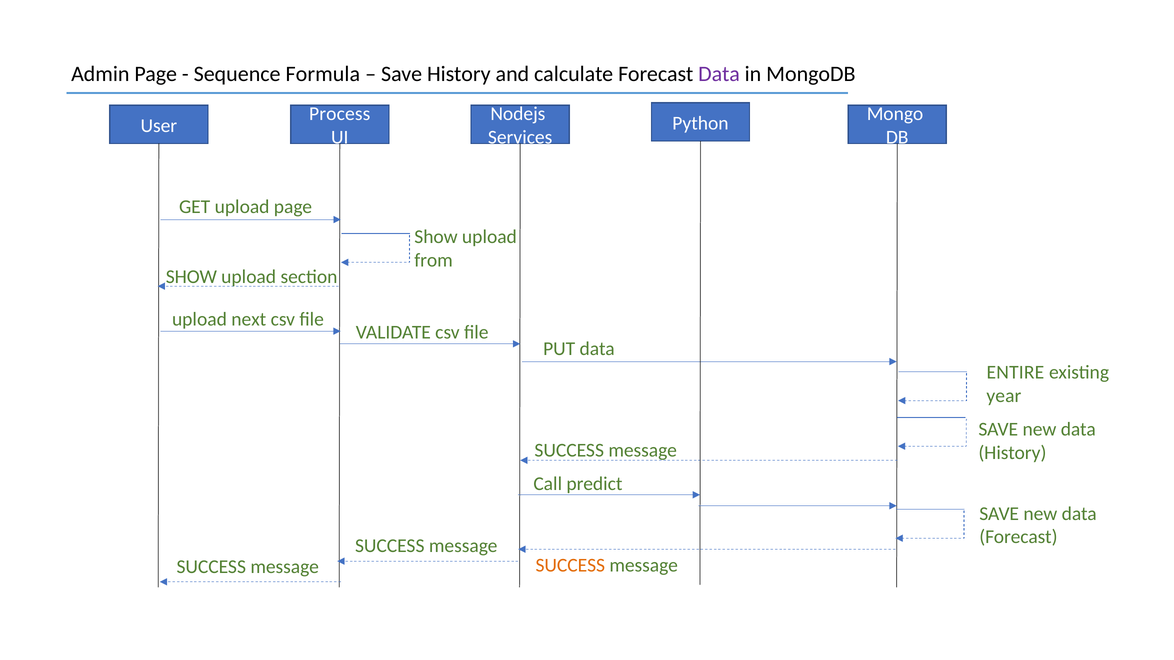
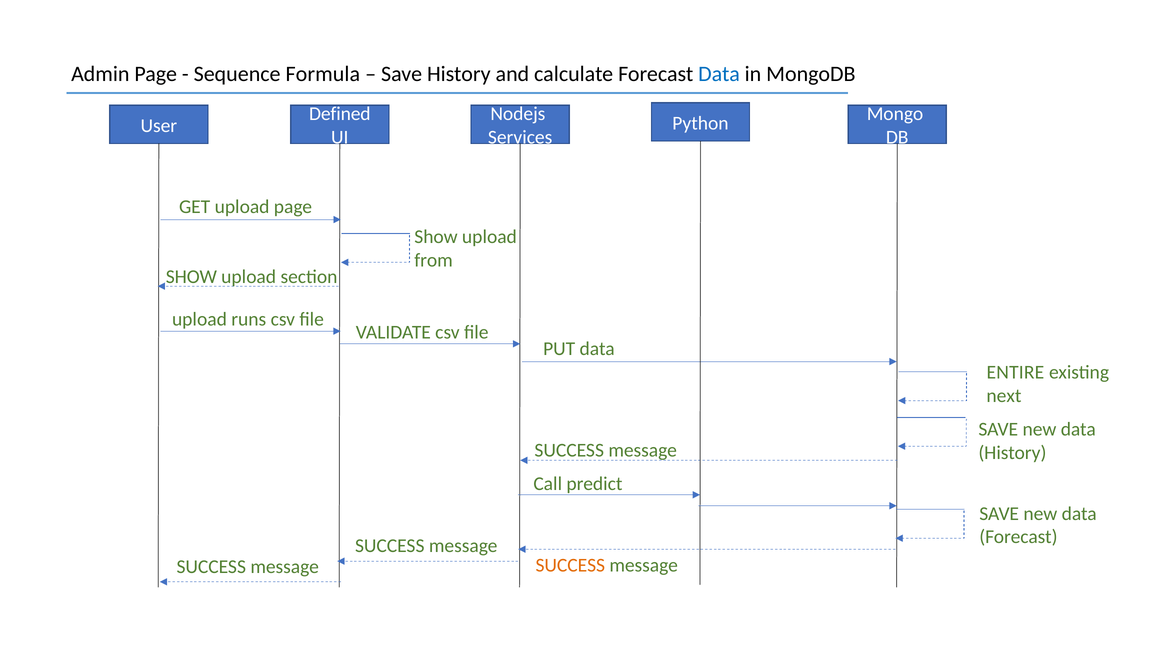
Data at (719, 74) colour: purple -> blue
Process: Process -> Defined
next: next -> runs
year: year -> next
